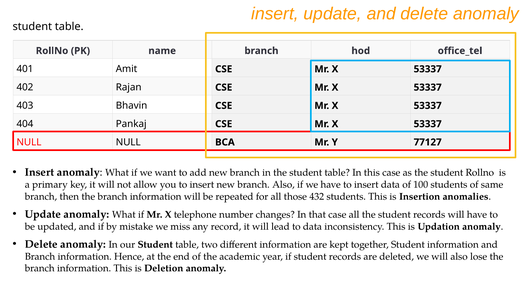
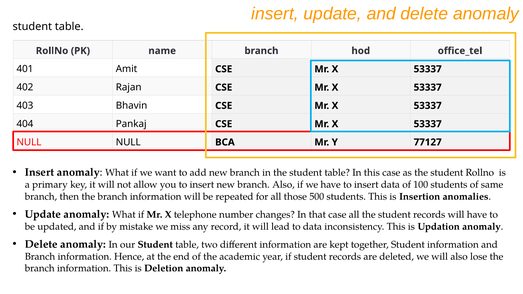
432: 432 -> 500
